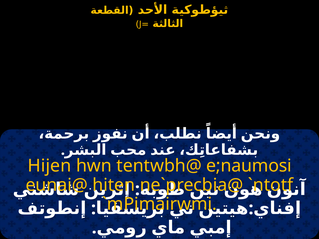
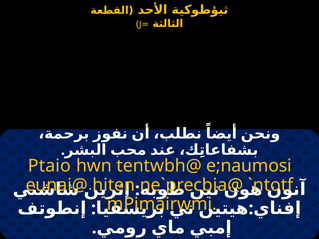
Hijen: Hijen -> Ptaio
